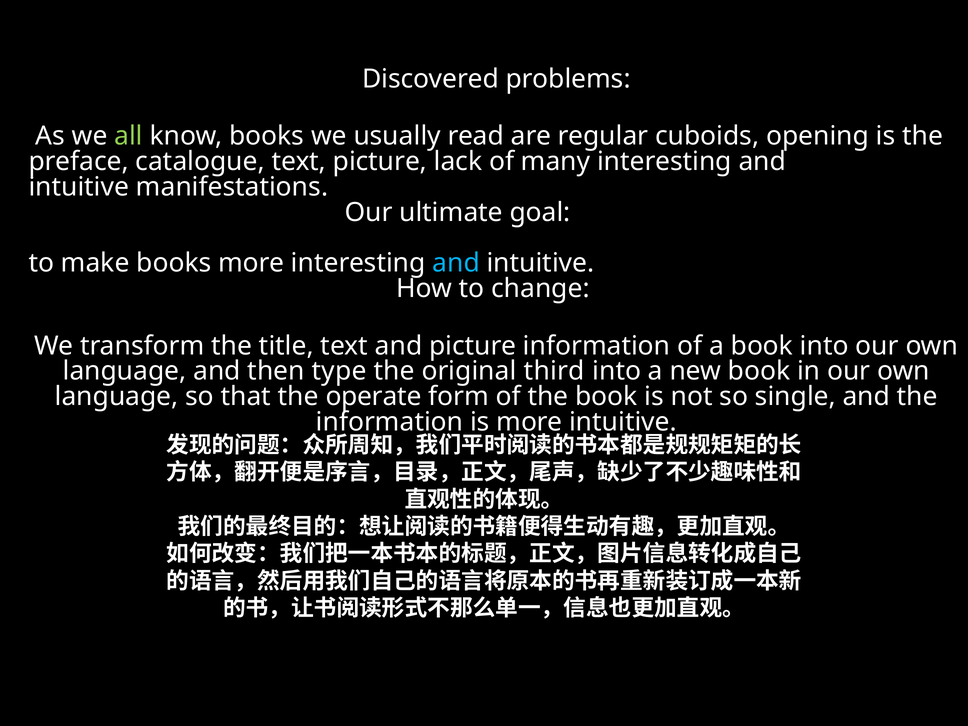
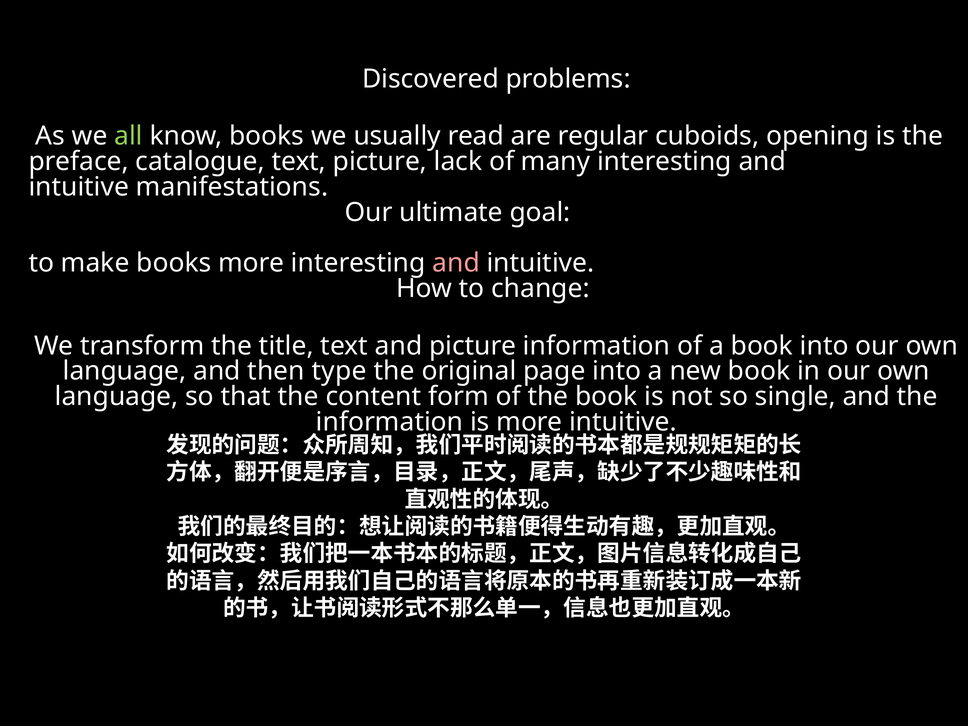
and at (456, 263) colour: light blue -> pink
third: third -> page
operate: operate -> content
